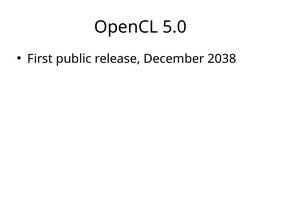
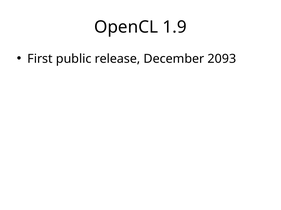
5.0: 5.0 -> 1.9
2038: 2038 -> 2093
